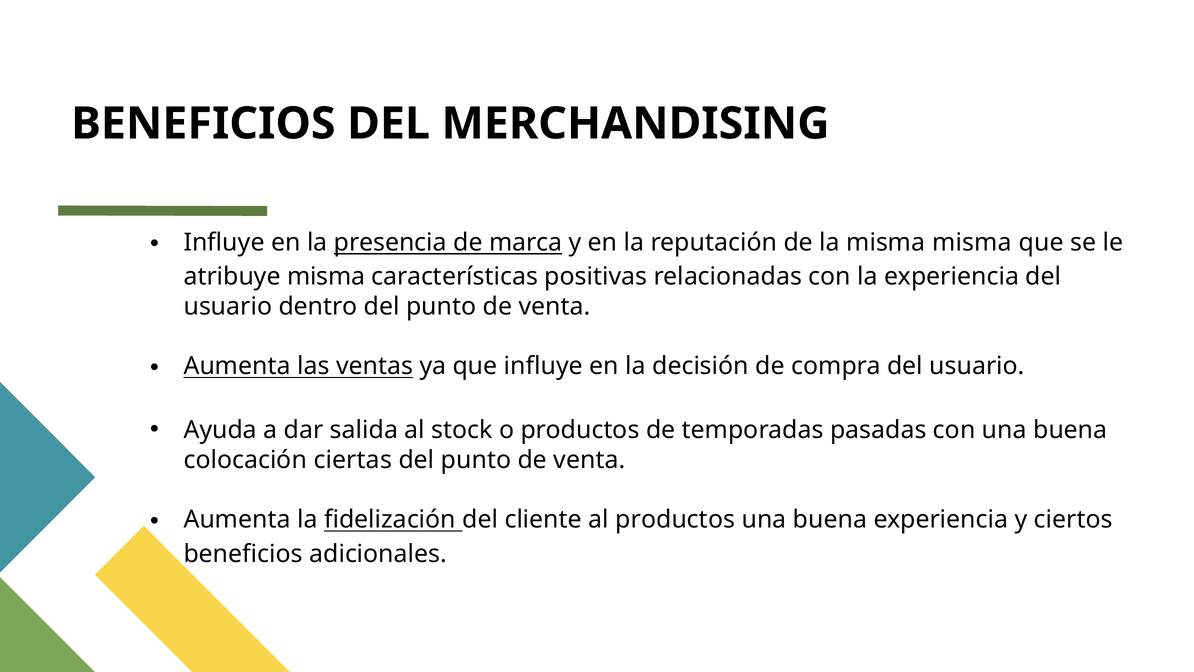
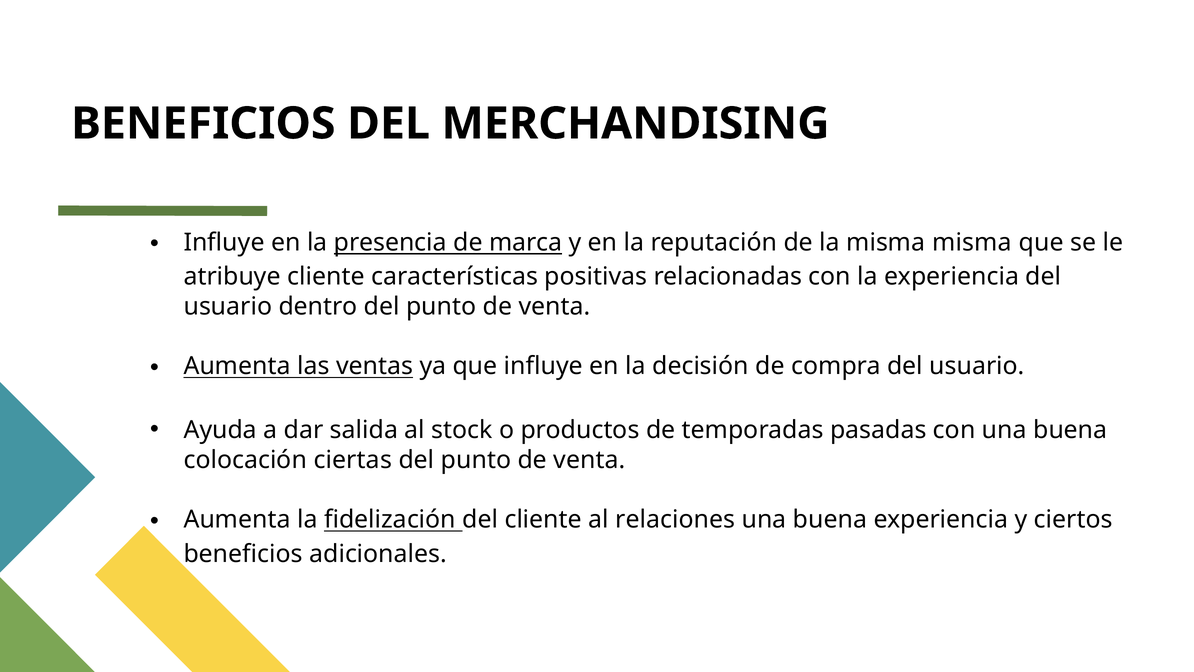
atribuye misma: misma -> cliente
al productos: productos -> relaciones
